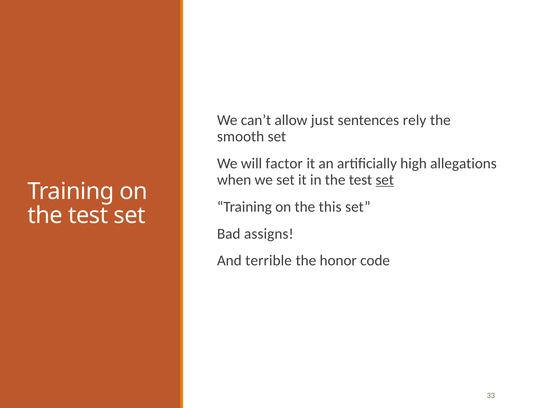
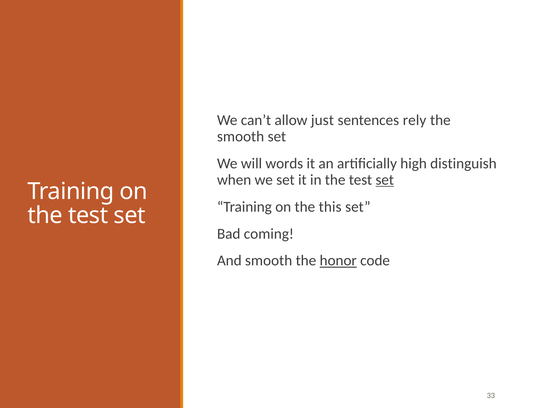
factor: factor -> words
allegations: allegations -> distinguish
assigns: assigns -> coming
And terrible: terrible -> smooth
honor underline: none -> present
